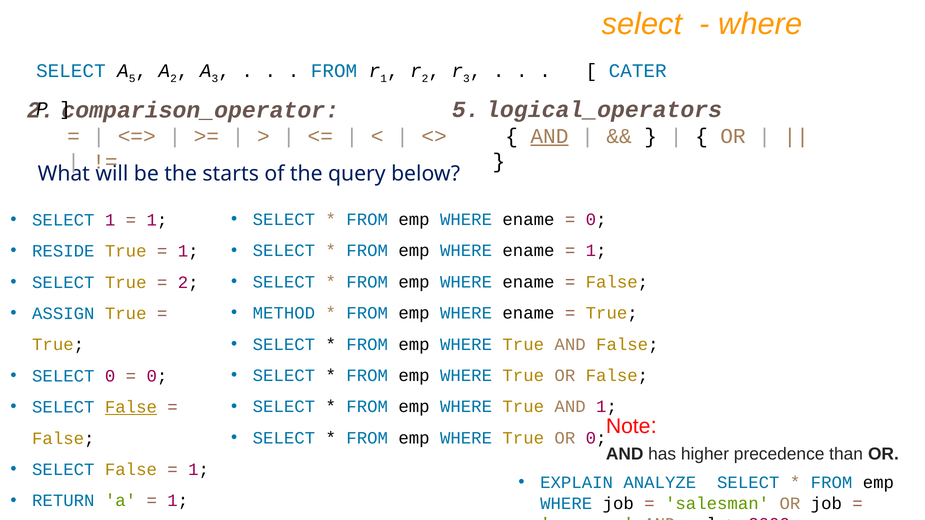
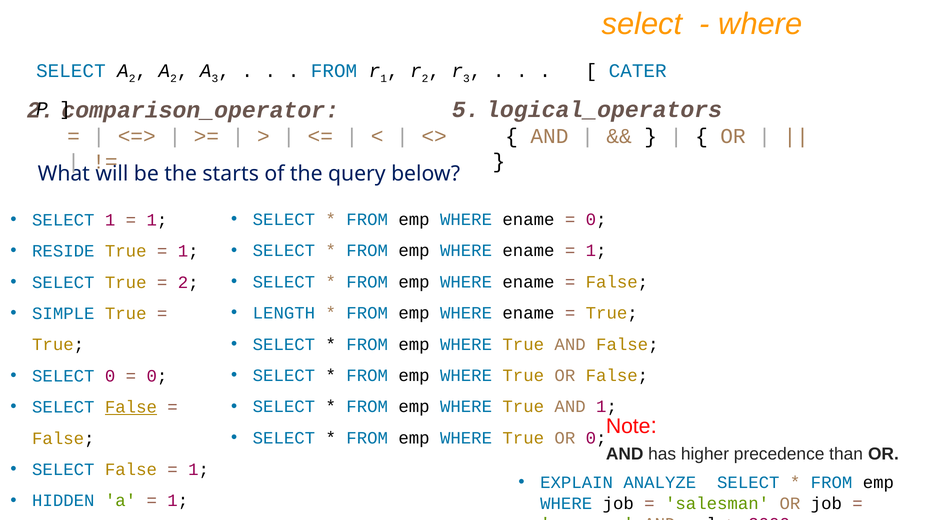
SELECT A 5: 5 -> 2
AND at (549, 136) underline: present -> none
METHOD: METHOD -> LENGTH
ASSIGN: ASSIGN -> SIMPLE
RETURN: RETURN -> HIDDEN
